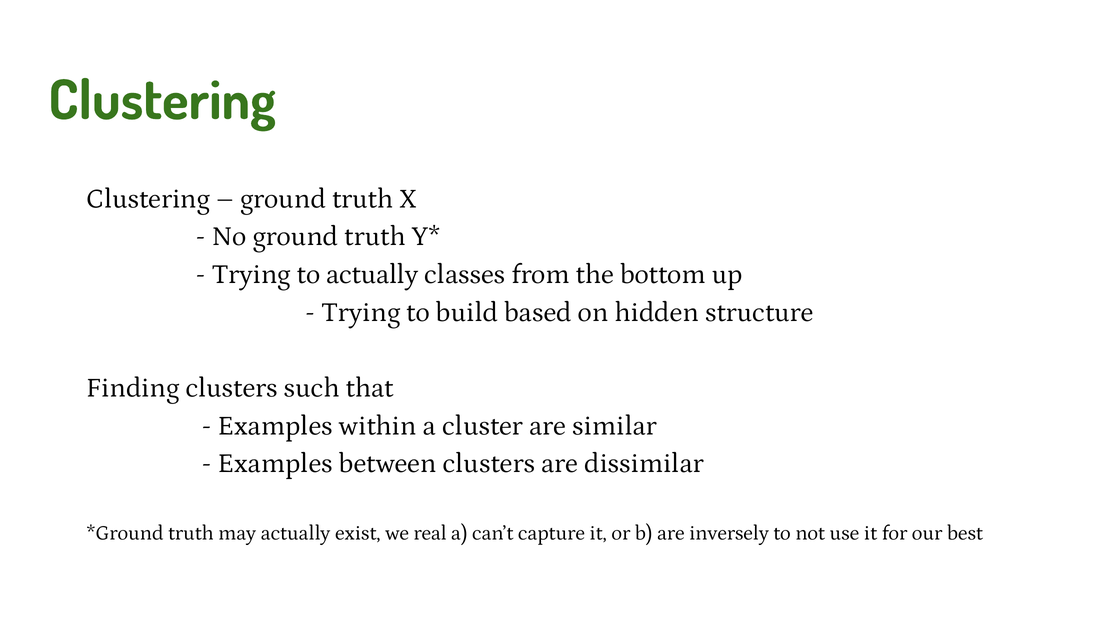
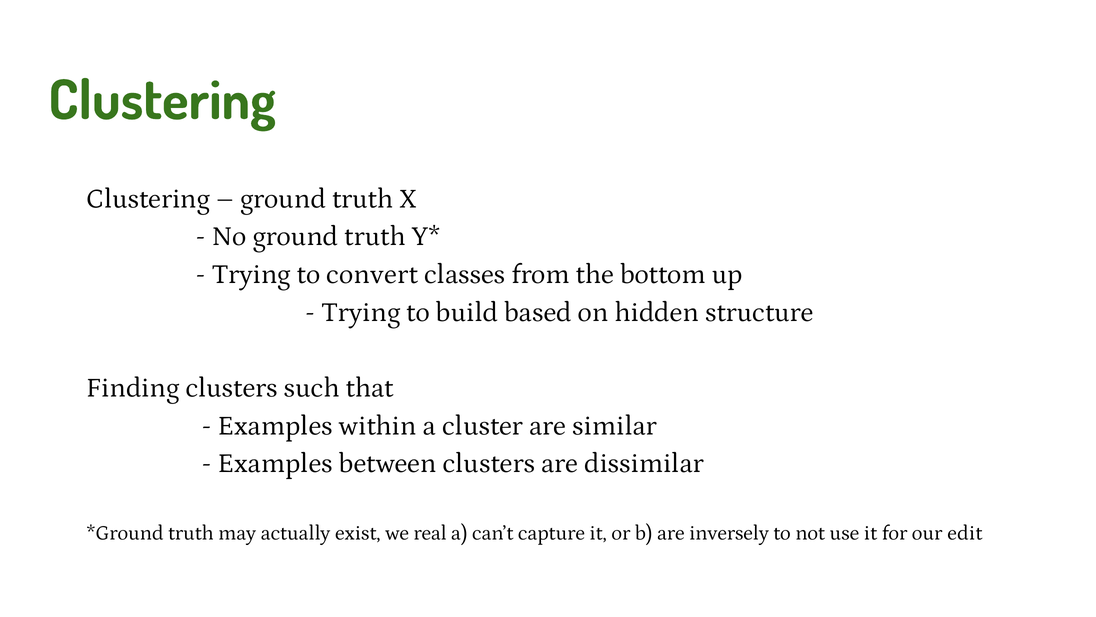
to actually: actually -> convert
best: best -> edit
